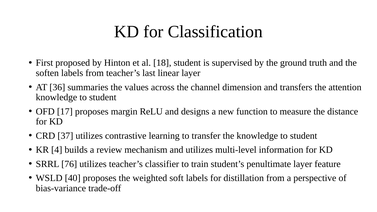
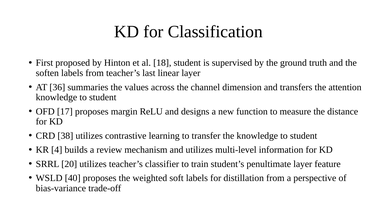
37: 37 -> 38
76: 76 -> 20
